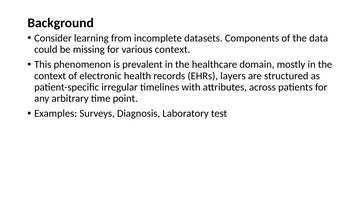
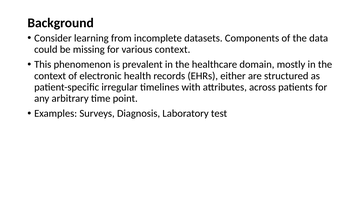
layers: layers -> either
